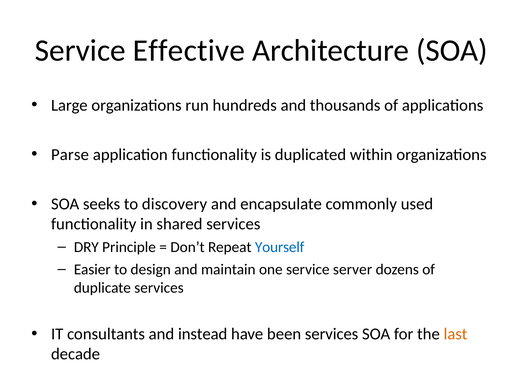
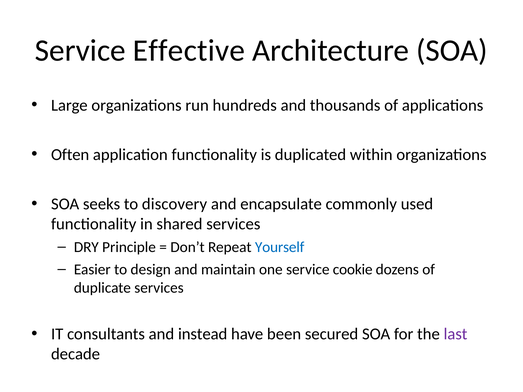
Parse: Parse -> Often
server: server -> cookie
been services: services -> secured
last colour: orange -> purple
